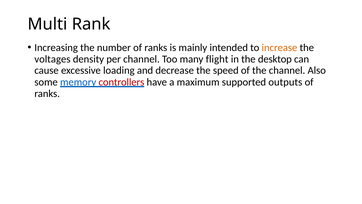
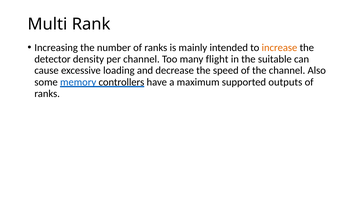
voltages: voltages -> detector
desktop: desktop -> suitable
controllers colour: red -> black
